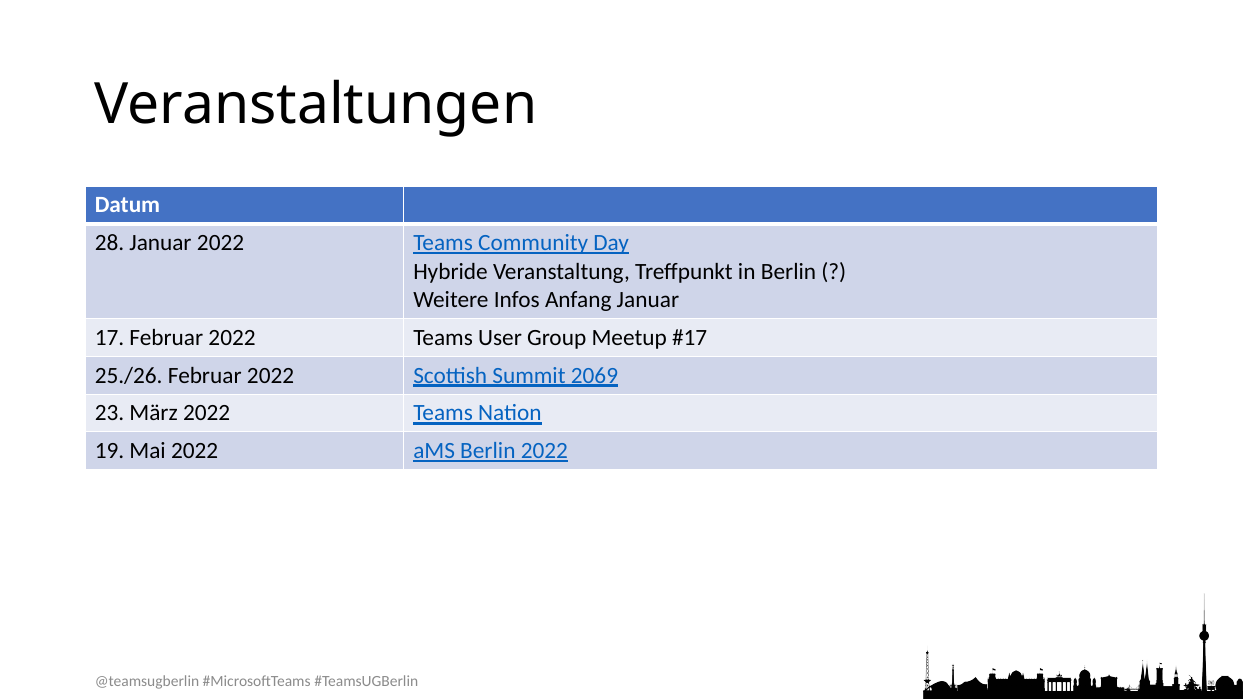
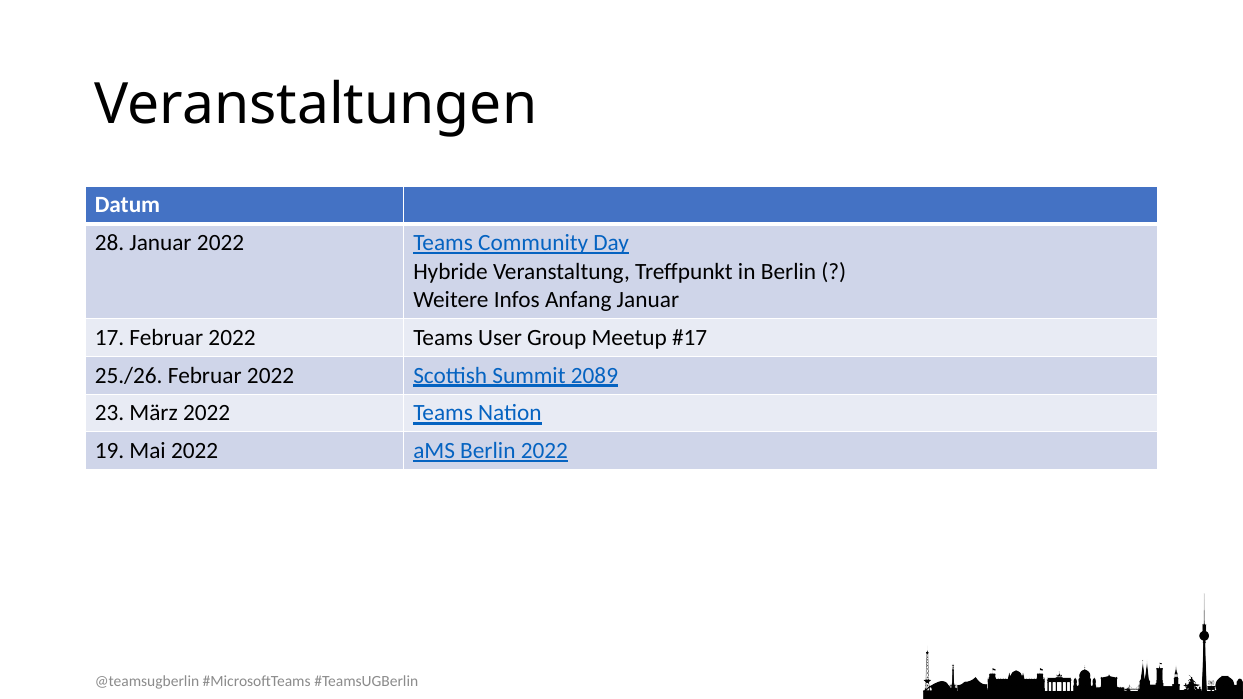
2069: 2069 -> 2089
